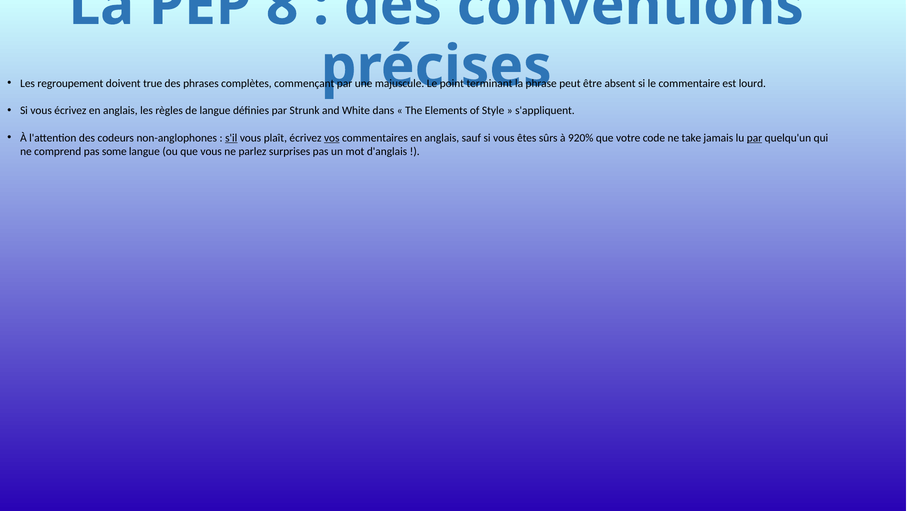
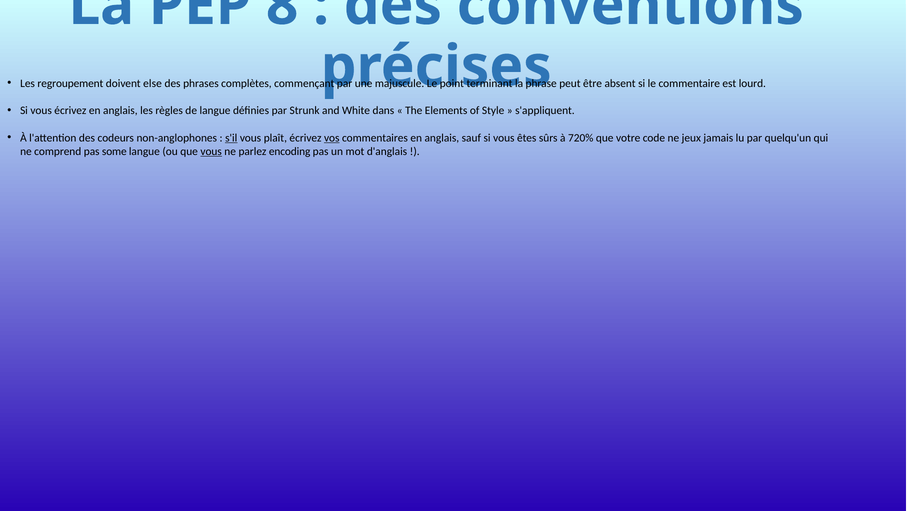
true: true -> else
920%: 920% -> 720%
take: take -> jeux
par at (755, 138) underline: present -> none
vous at (211, 151) underline: none -> present
surprises: surprises -> encoding
